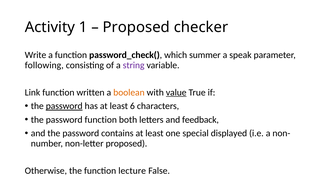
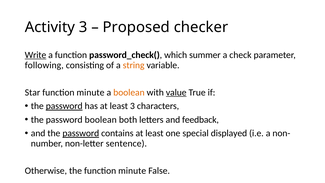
Activity 1: 1 -> 3
Write underline: none -> present
speak: speak -> check
string colour: purple -> orange
Link: Link -> Star
written at (91, 92): written -> minute
least 6: 6 -> 3
password function: function -> boolean
password at (81, 133) underline: none -> present
non-letter proposed: proposed -> sentence
the function lecture: lecture -> minute
